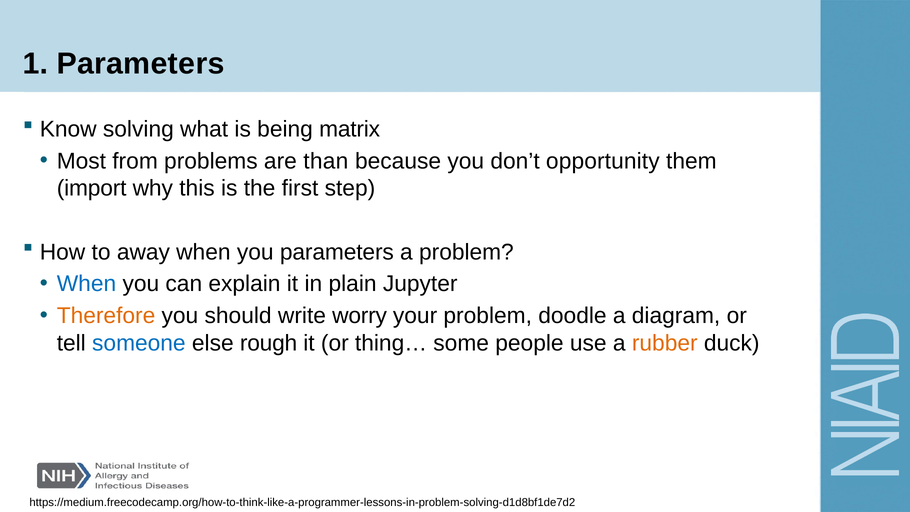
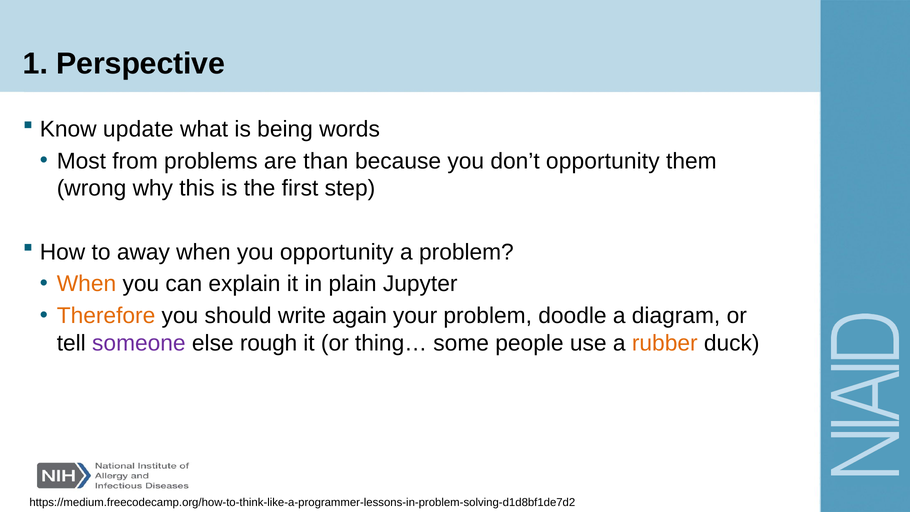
1 Parameters: Parameters -> Perspective
solving: solving -> update
matrix: matrix -> words
import: import -> wrong
you parameters: parameters -> opportunity
When at (86, 284) colour: blue -> orange
worry: worry -> again
someone colour: blue -> purple
